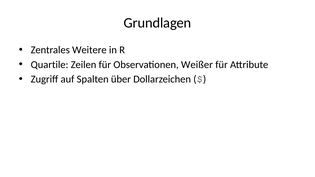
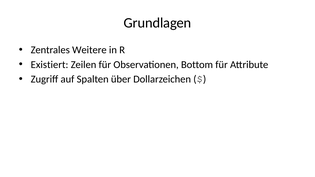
Quartile: Quartile -> Existiert
Weißer: Weißer -> Bottom
